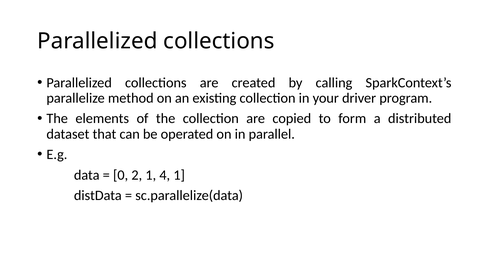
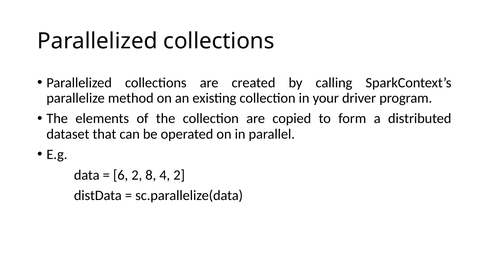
0: 0 -> 6
2 1: 1 -> 8
4 1: 1 -> 2
